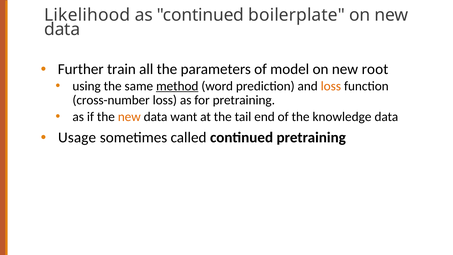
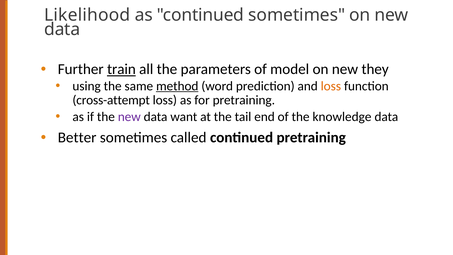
continued boilerplate: boilerplate -> sometimes
train underline: none -> present
root: root -> they
cross-number: cross-number -> cross-attempt
new at (129, 117) colour: orange -> purple
Usage: Usage -> Better
